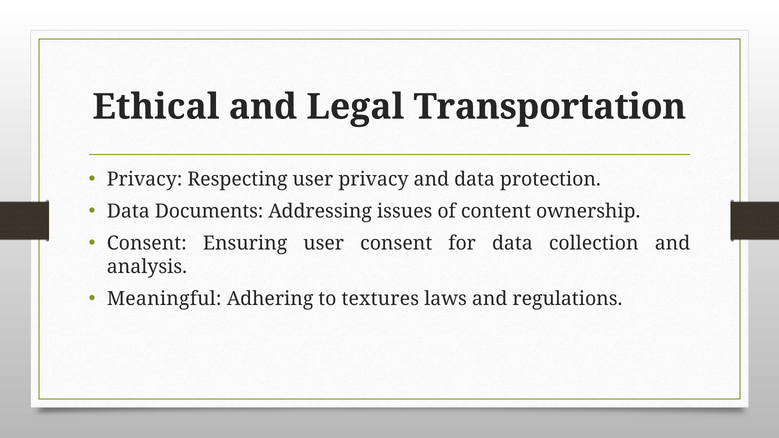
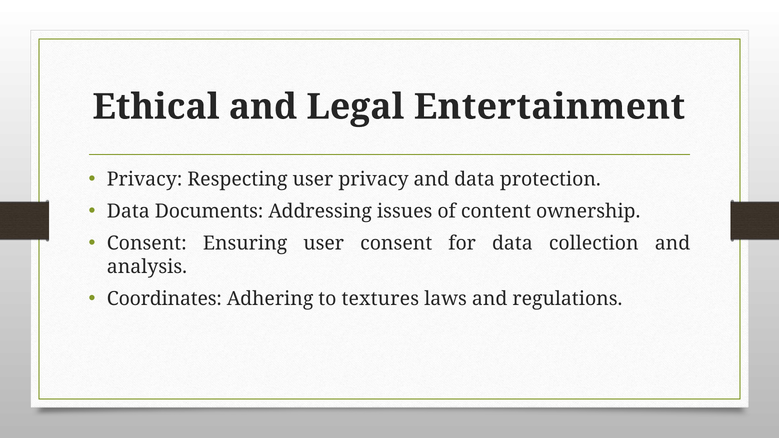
Transportation: Transportation -> Entertainment
Meaningful: Meaningful -> Coordinates
